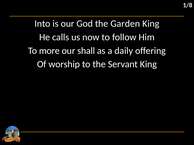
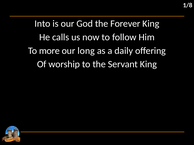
Garden: Garden -> Forever
shall: shall -> long
